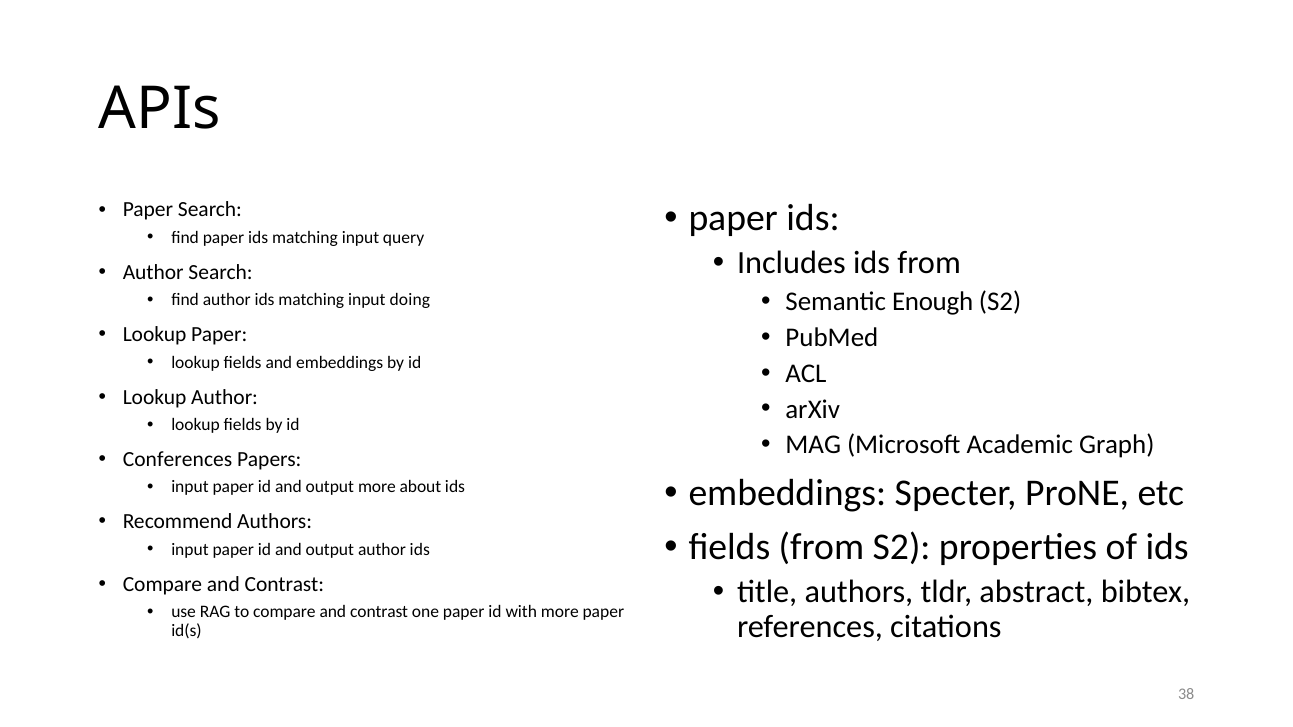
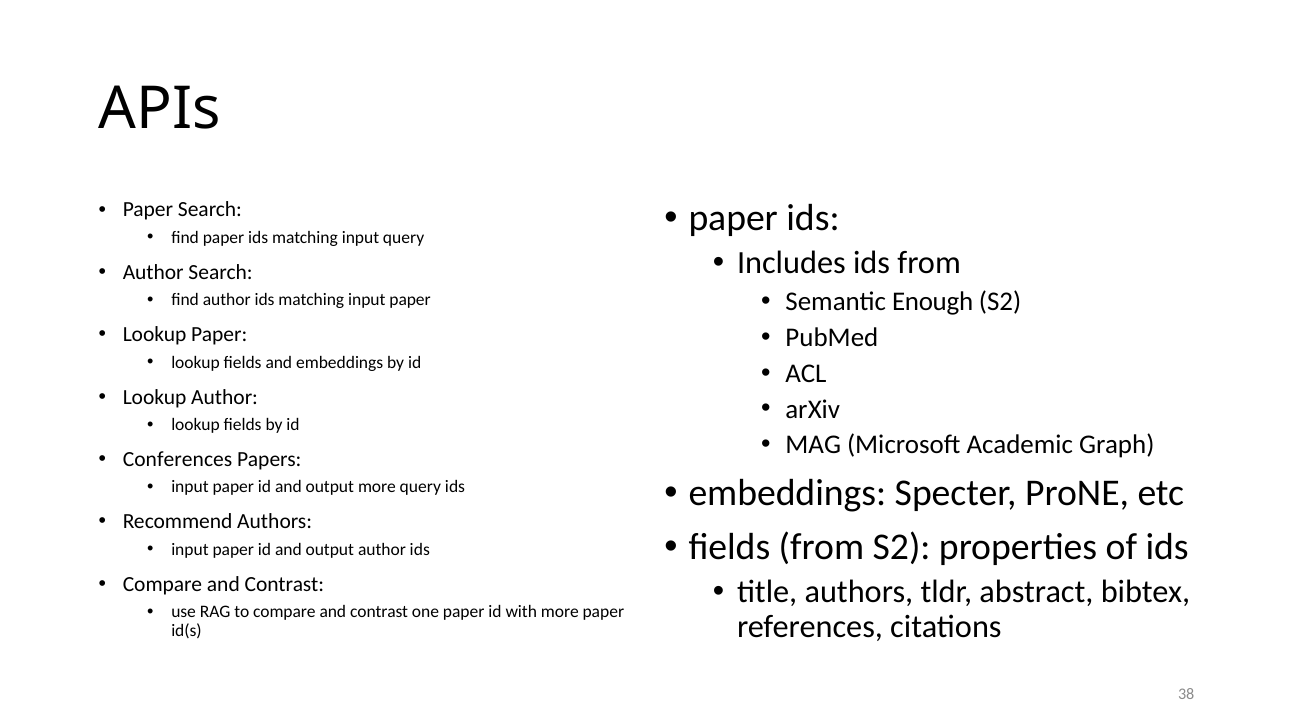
matching input doing: doing -> paper
more about: about -> query
